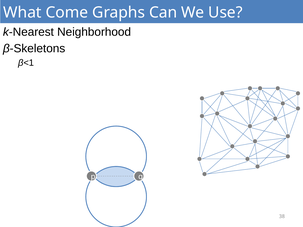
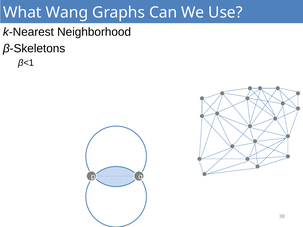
Come: Come -> Wang
